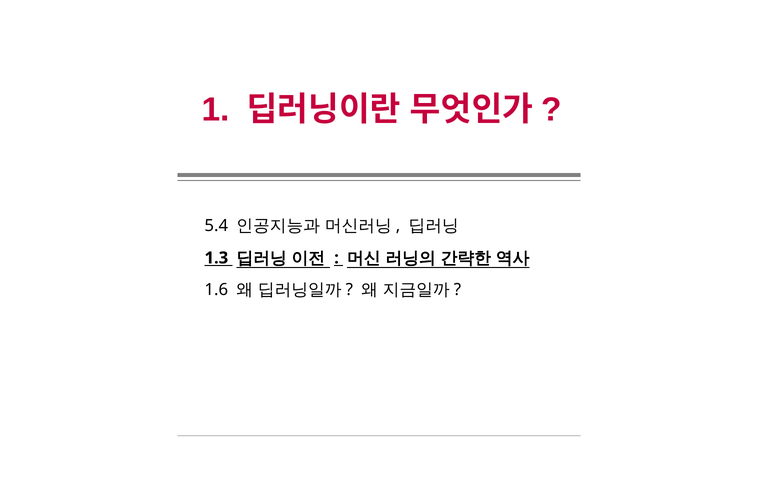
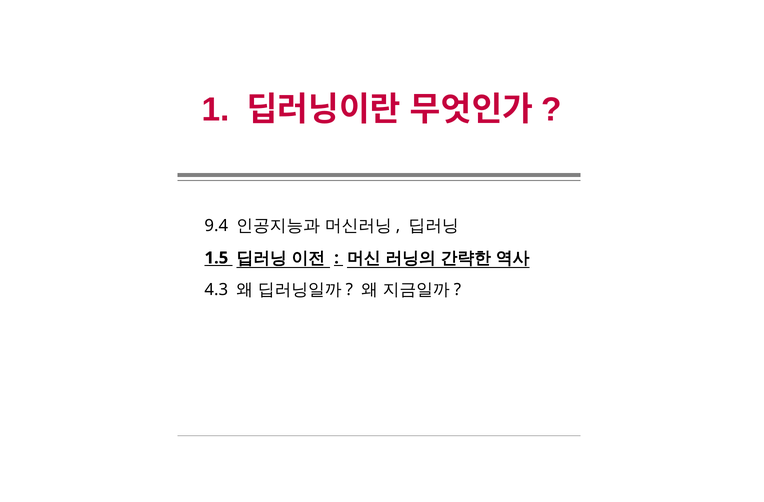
5.4: 5.4 -> 9.4
1.3: 1.3 -> 1.5
1.6: 1.6 -> 4.3
